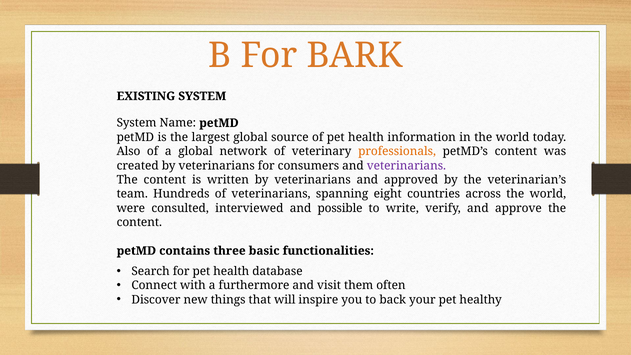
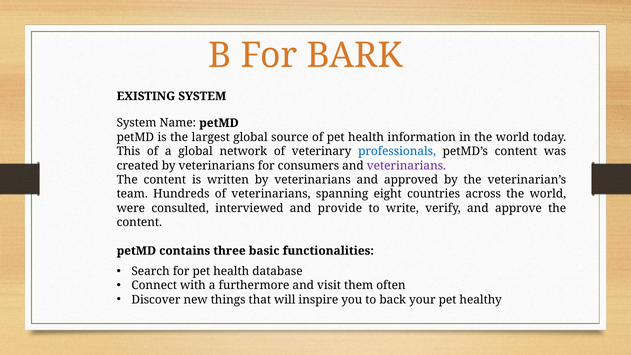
Also: Also -> This
professionals colour: orange -> blue
possible: possible -> provide
